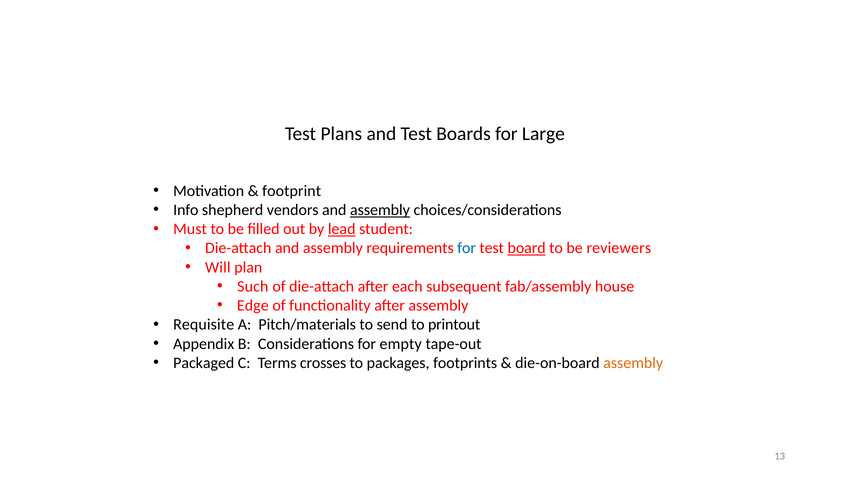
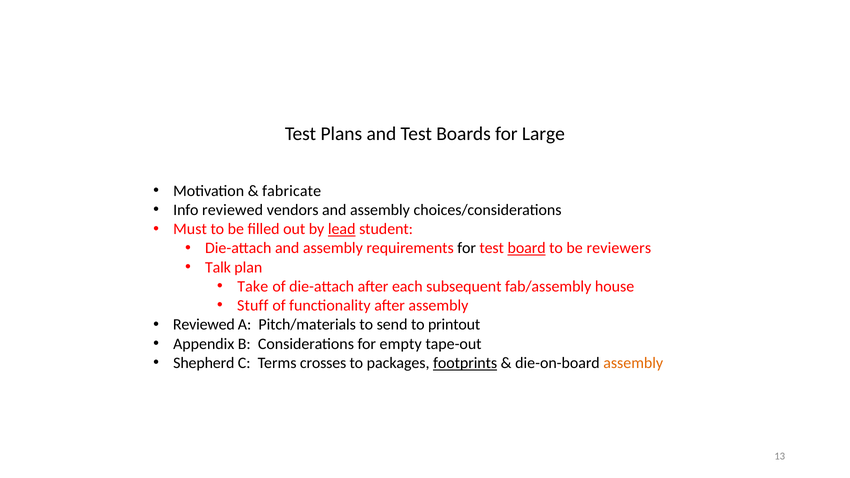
footprint: footprint -> fabricate
Info shepherd: shepherd -> reviewed
assembly at (380, 210) underline: present -> none
for at (467, 248) colour: blue -> black
Will: Will -> Talk
Such: Such -> Take
Edge: Edge -> Stuff
Requisite at (204, 325): Requisite -> Reviewed
Packaged: Packaged -> Shepherd
footprints underline: none -> present
